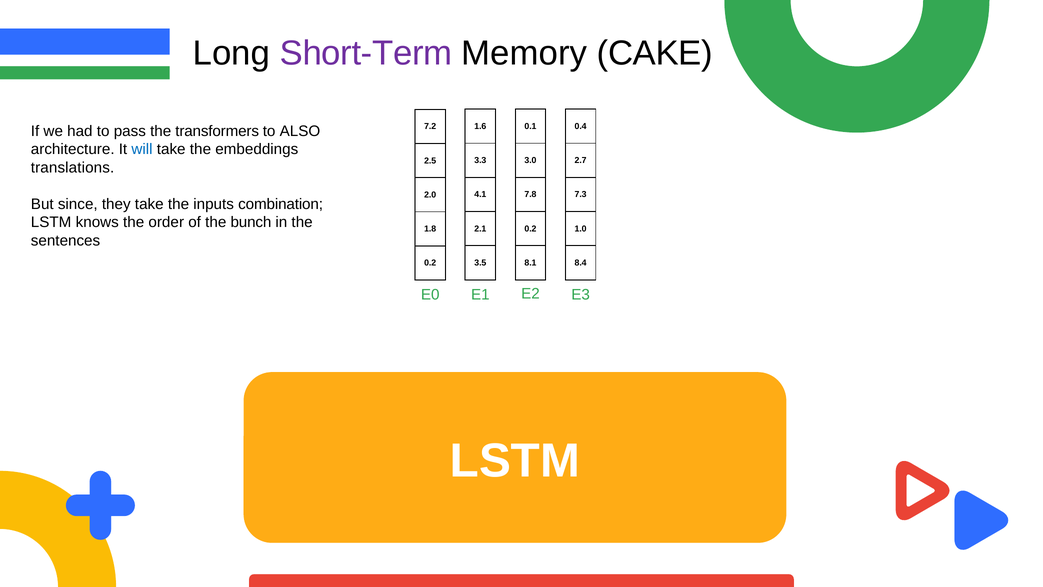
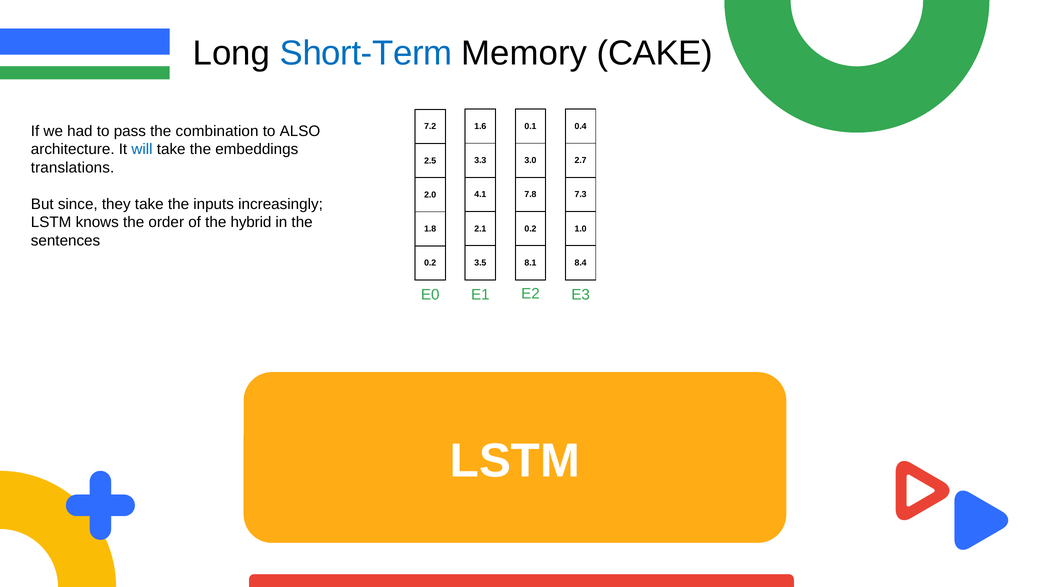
Short-Term colour: purple -> blue
transformers: transformers -> combination
combination: combination -> increasingly
bunch: bunch -> hybrid
